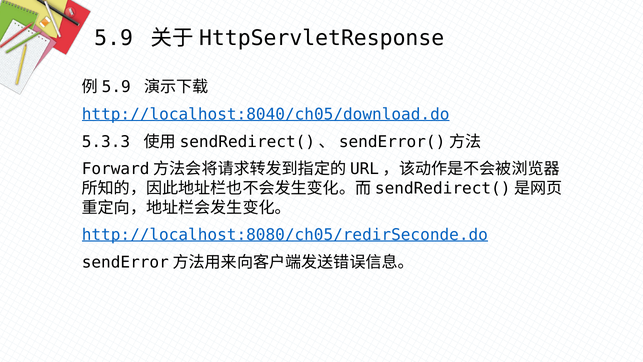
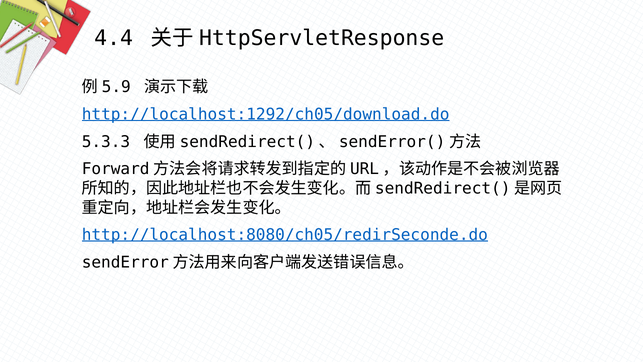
5.9: 5.9 -> 4.4
http://localhost:8040/ch05/download.do: http://localhost:8040/ch05/download.do -> http://localhost:1292/ch05/download.do
